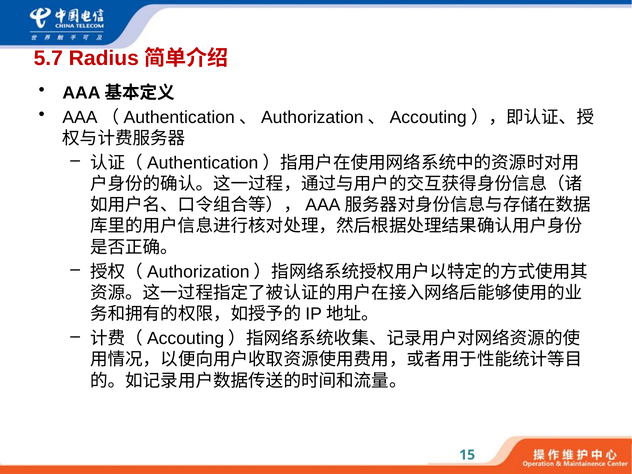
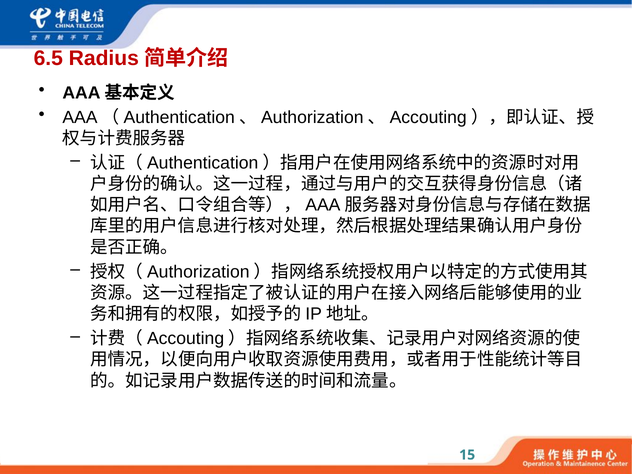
5.7: 5.7 -> 6.5
